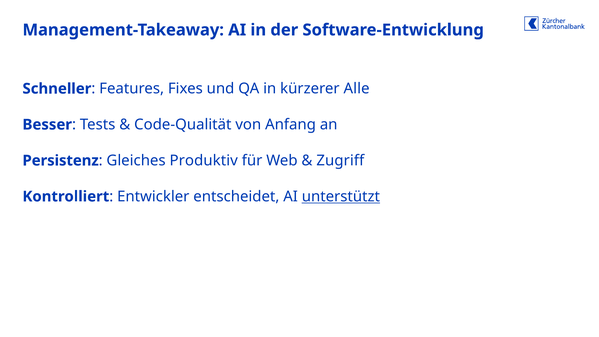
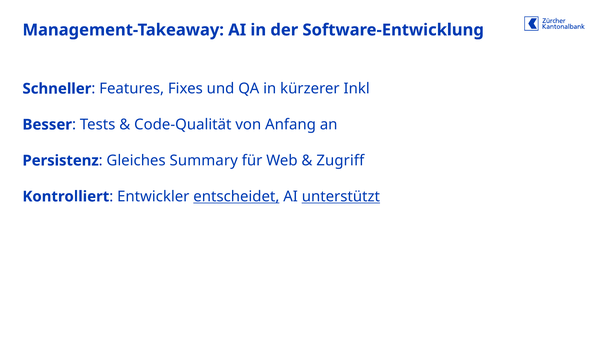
Alle: Alle -> Inkl
Produktiv: Produktiv -> Summary
entscheidet underline: none -> present
